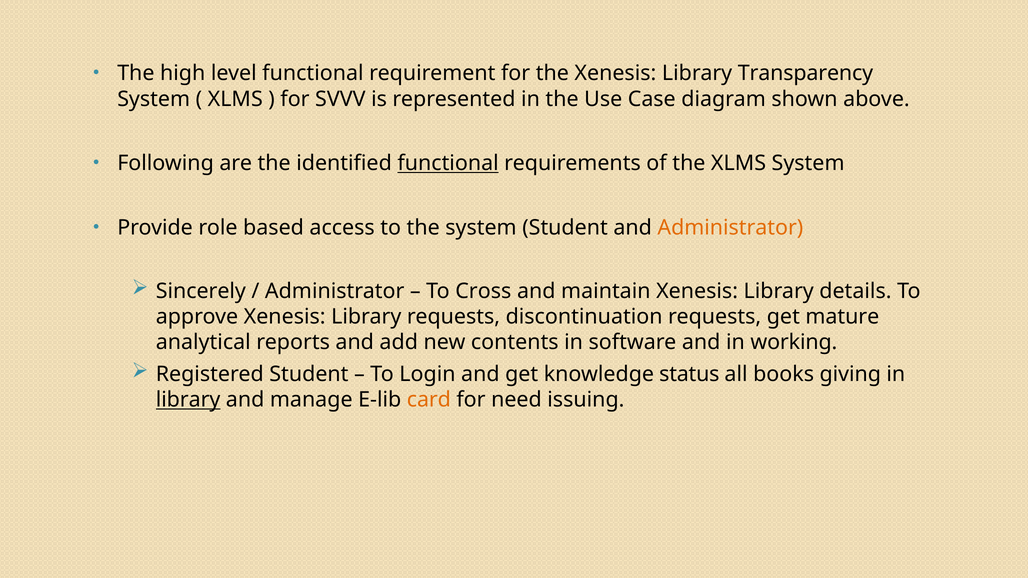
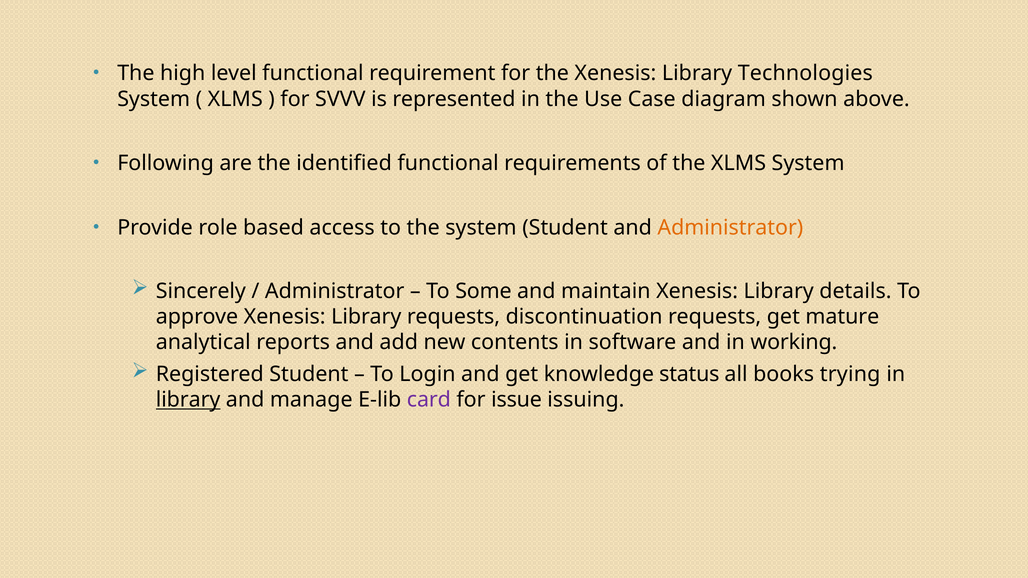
Transparency: Transparency -> Technologies
functional at (448, 163) underline: present -> none
Cross: Cross -> Some
giving: giving -> trying
card colour: orange -> purple
need: need -> issue
